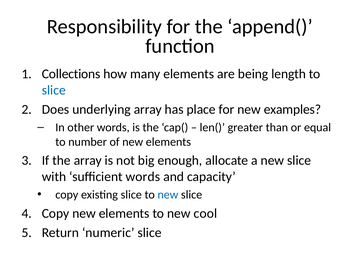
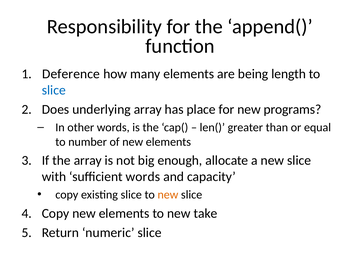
Collections: Collections -> Deference
examples: examples -> programs
new at (168, 195) colour: blue -> orange
cool: cool -> take
